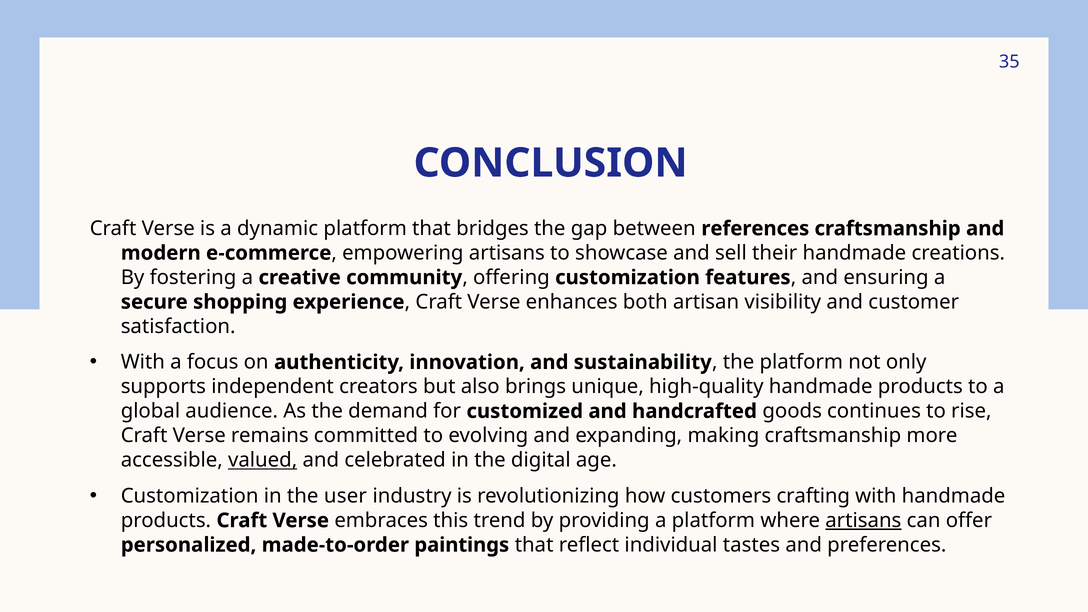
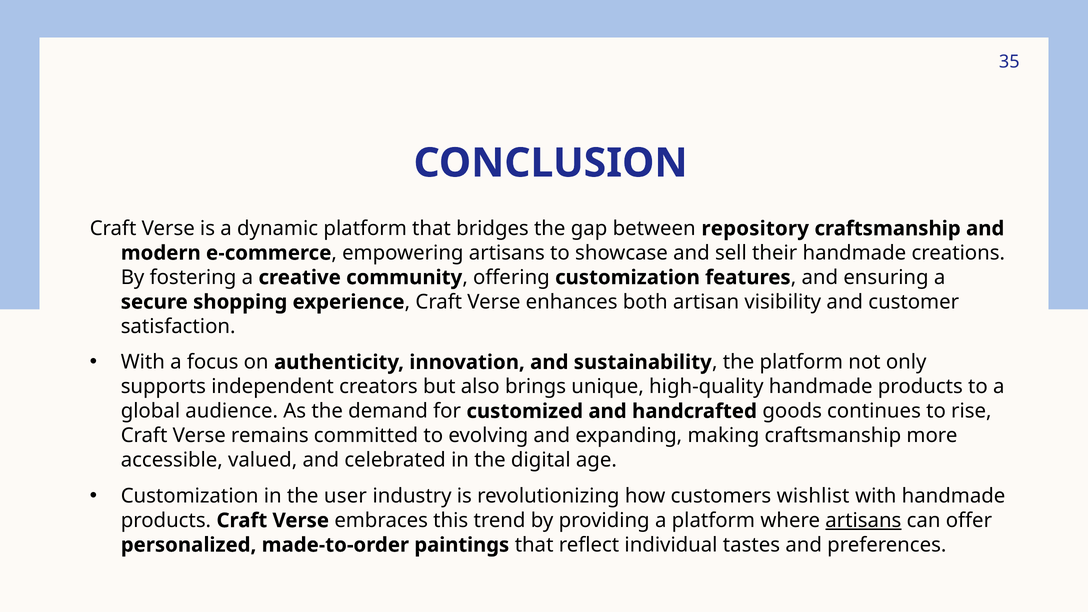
references: references -> repository
valued underline: present -> none
crafting: crafting -> wishlist
